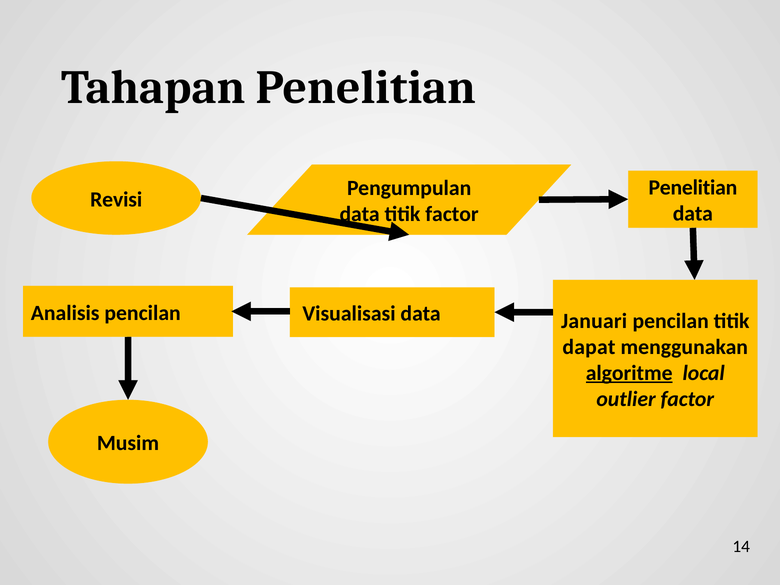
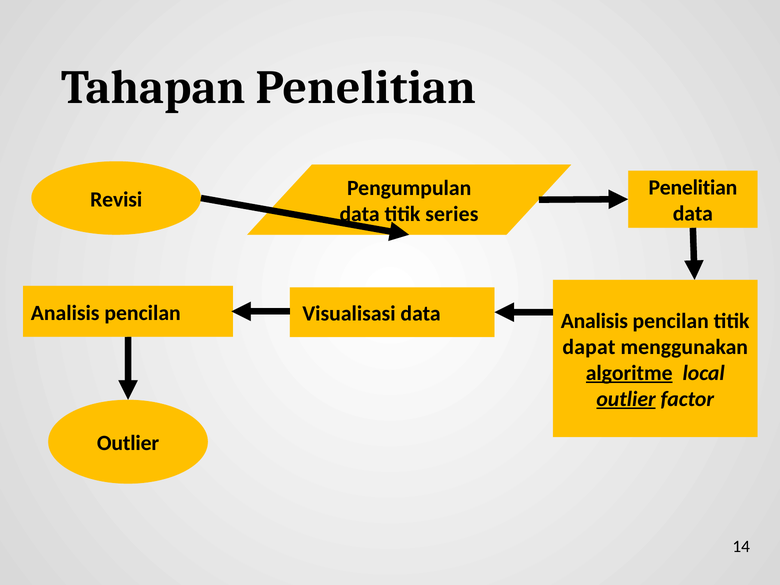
factor at (452, 214): factor -> series
Januari at (594, 321): Januari -> Analisis
outlier at (626, 399) underline: none -> present
Musim at (128, 443): Musim -> Outlier
